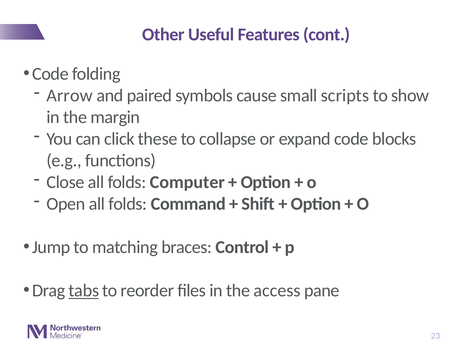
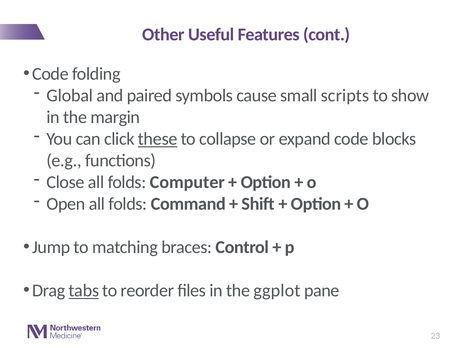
Arrow: Arrow -> Global
these underline: none -> present
access: access -> ggplot
